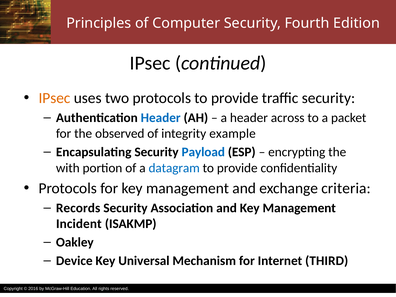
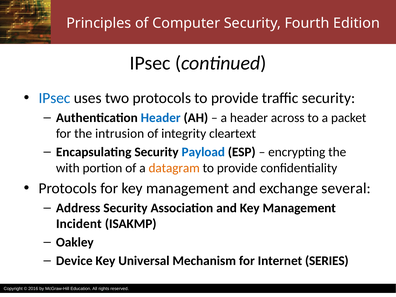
IPsec at (55, 98) colour: orange -> blue
observed: observed -> intrusion
example: example -> cleartext
datagram colour: blue -> orange
criteria: criteria -> several
Records: Records -> Address
THIRD: THIRD -> SERIES
